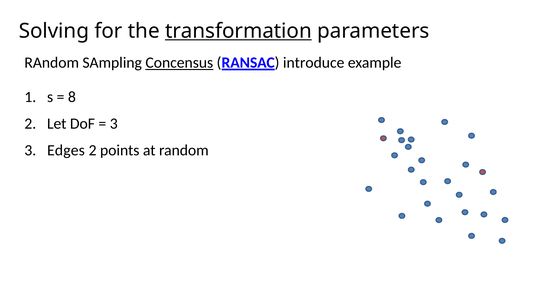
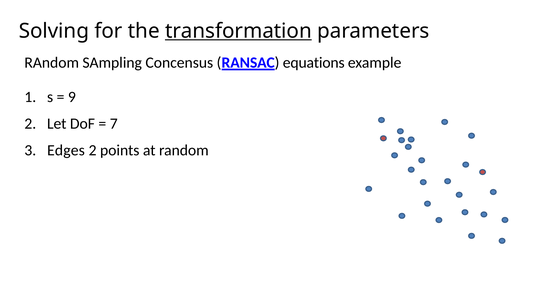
Concensus underline: present -> none
introduce: introduce -> equations
8: 8 -> 9
3 at (114, 123): 3 -> 7
